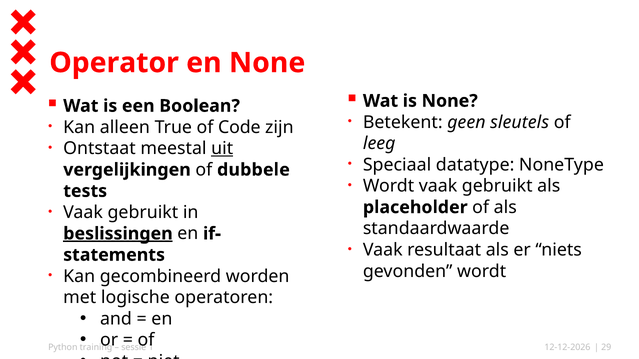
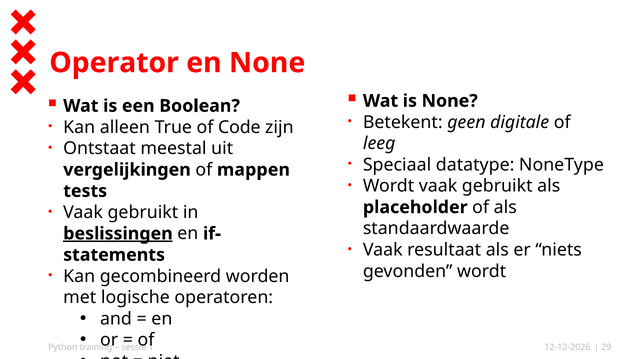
sleutels: sleutels -> digitale
uit underline: present -> none
dubbele: dubbele -> mappen
